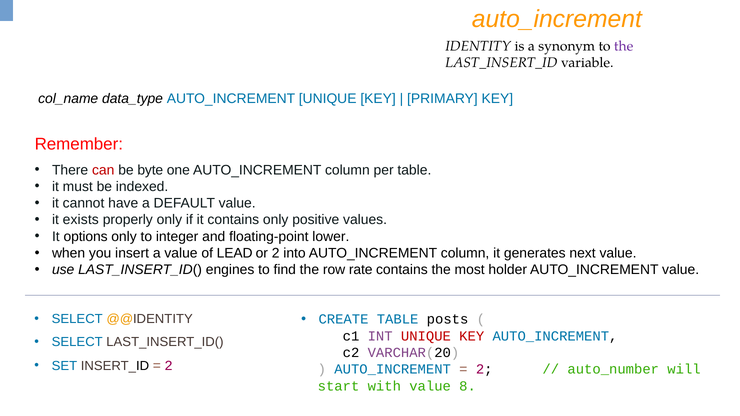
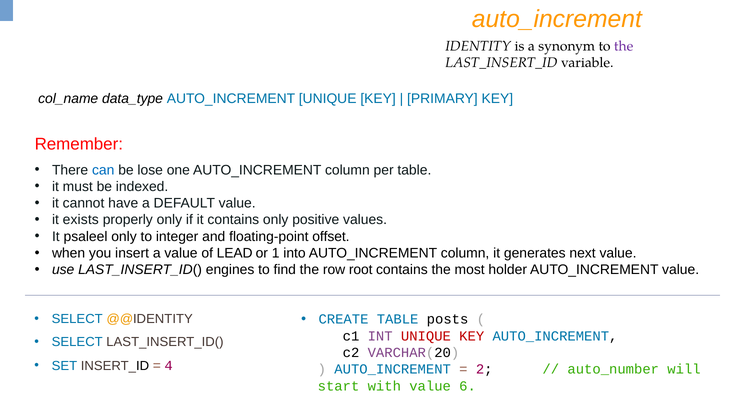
can colour: red -> blue
byte: byte -> lose
options: options -> psaleel
lower: lower -> offset
or 2: 2 -> 1
rate: rate -> root
2 at (169, 366): 2 -> 4
8: 8 -> 6
